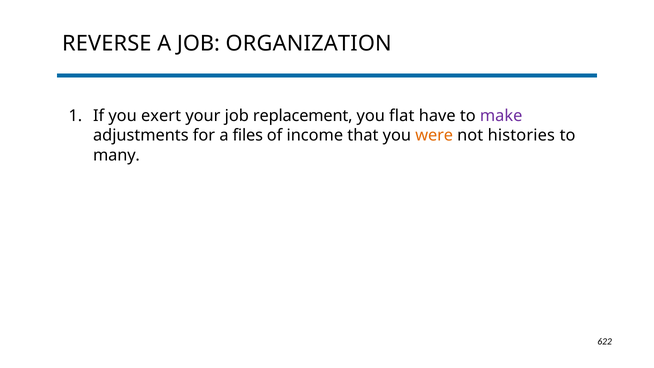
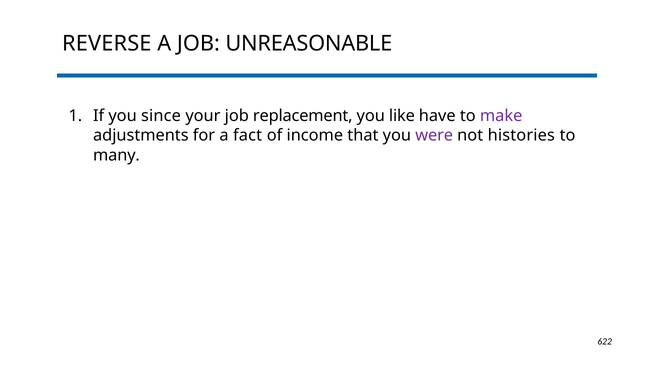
ORGANIZATION: ORGANIZATION -> UNREASONABLE
exert: exert -> since
flat: flat -> like
files: files -> fact
were colour: orange -> purple
